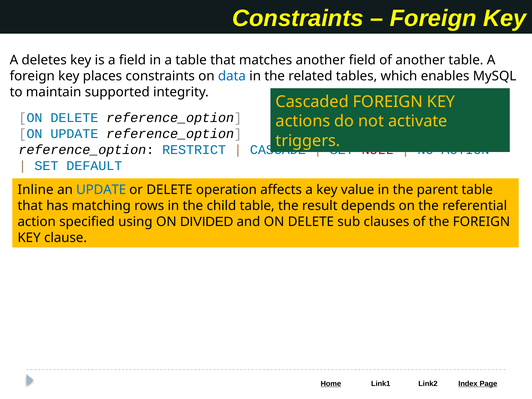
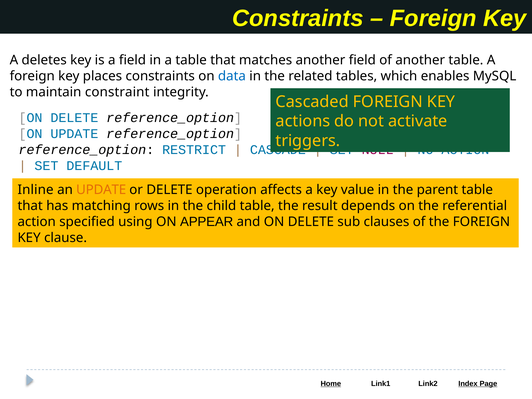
supported: supported -> constraint
UPDATE at (101, 190) colour: blue -> orange
DIVIDED: DIVIDED -> APPEAR
